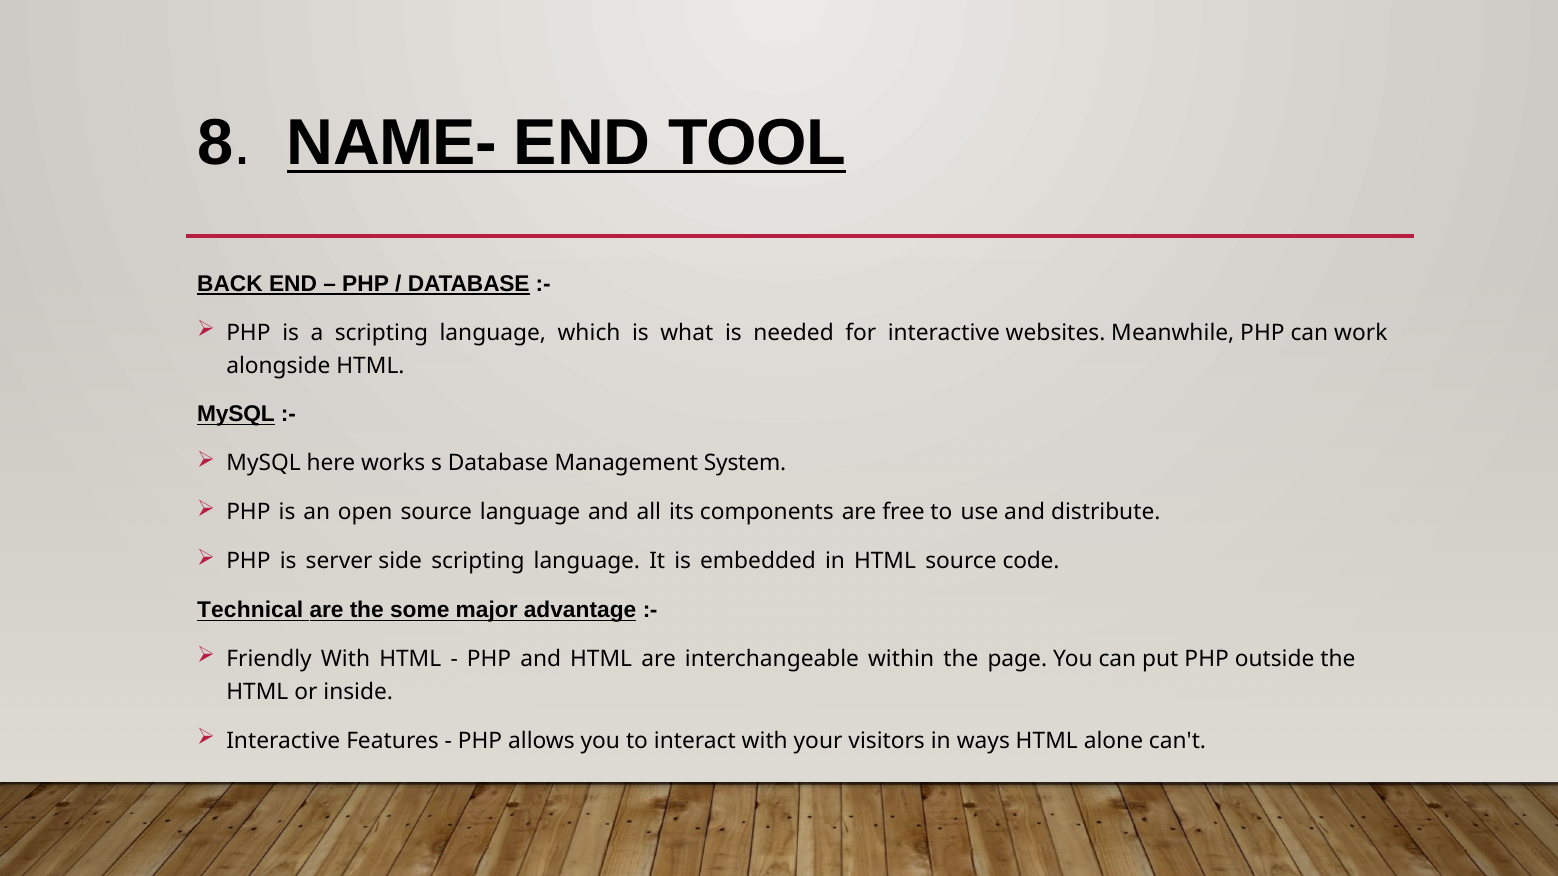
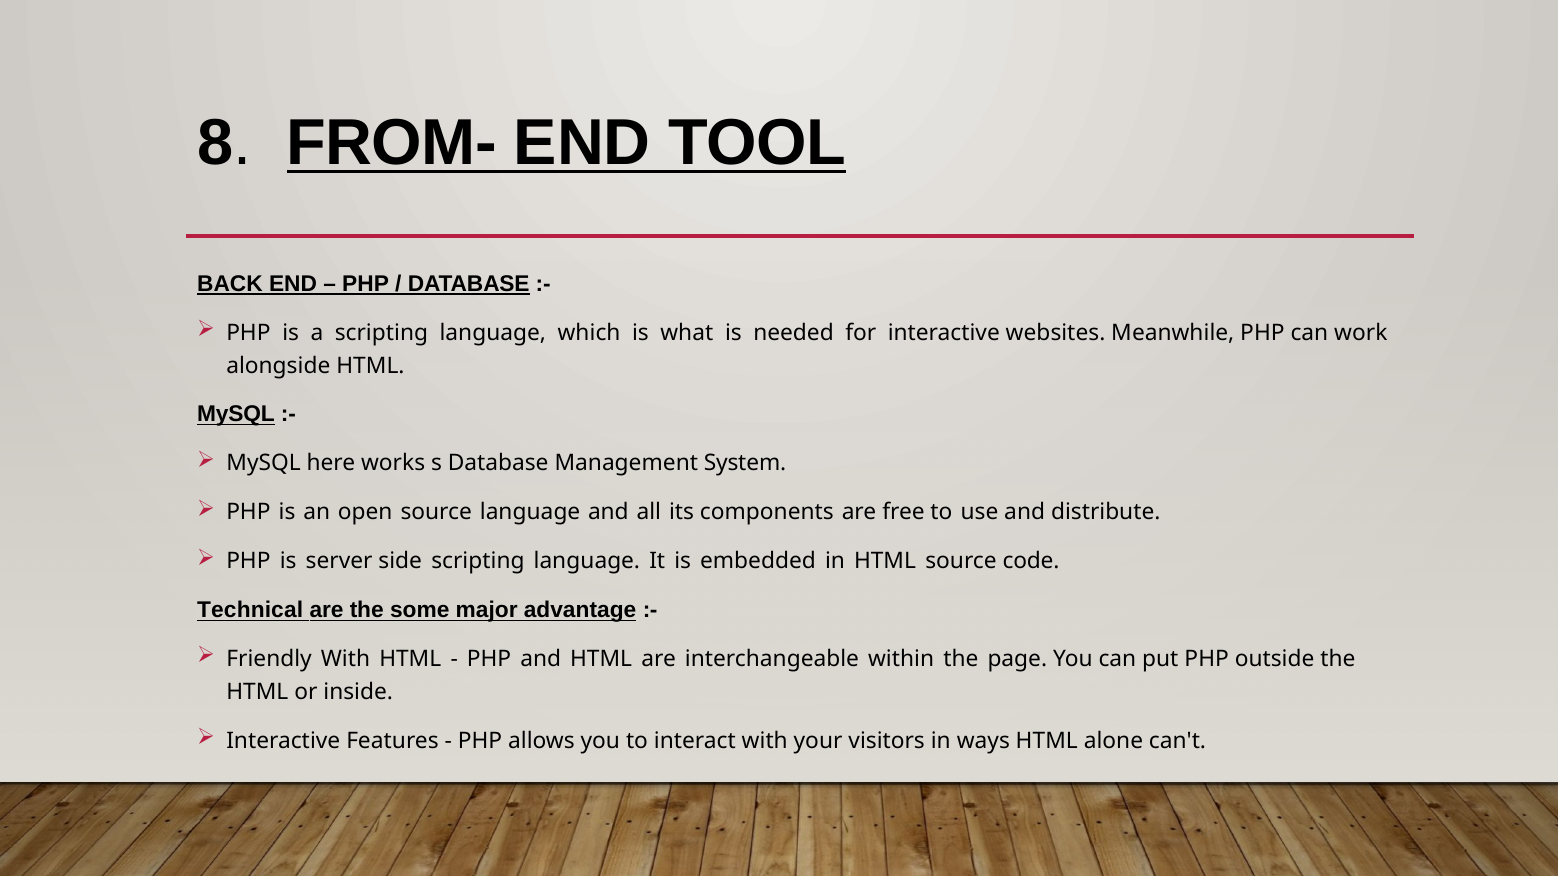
NAME-: NAME- -> FROM-
